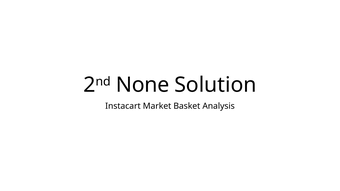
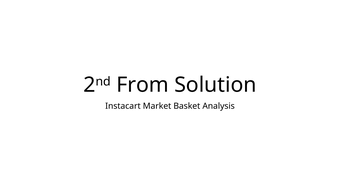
None: None -> From
